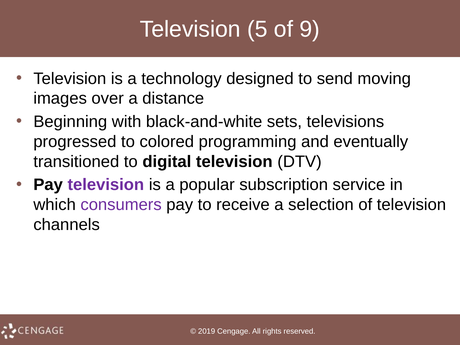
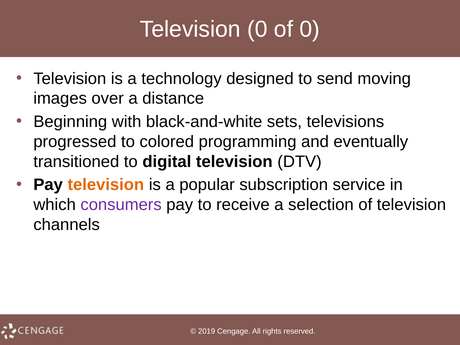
Television 5: 5 -> 0
of 9: 9 -> 0
television at (106, 185) colour: purple -> orange
